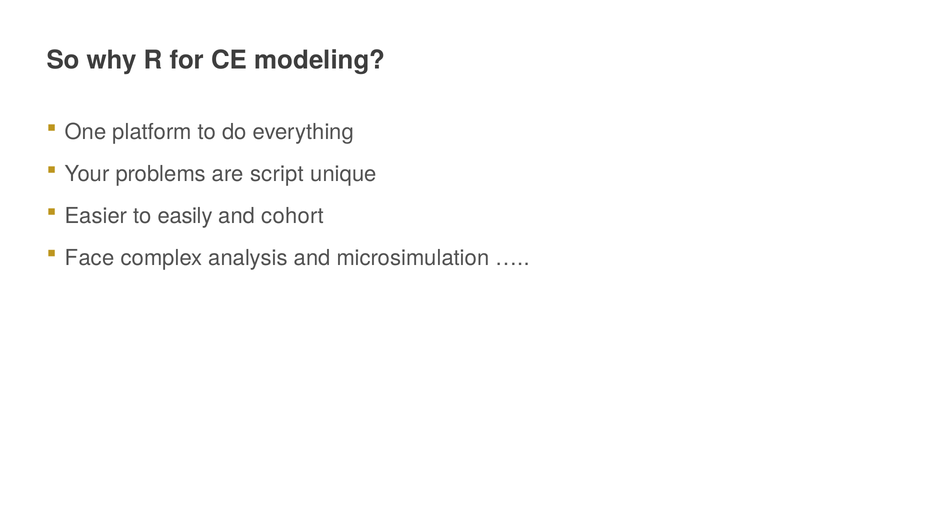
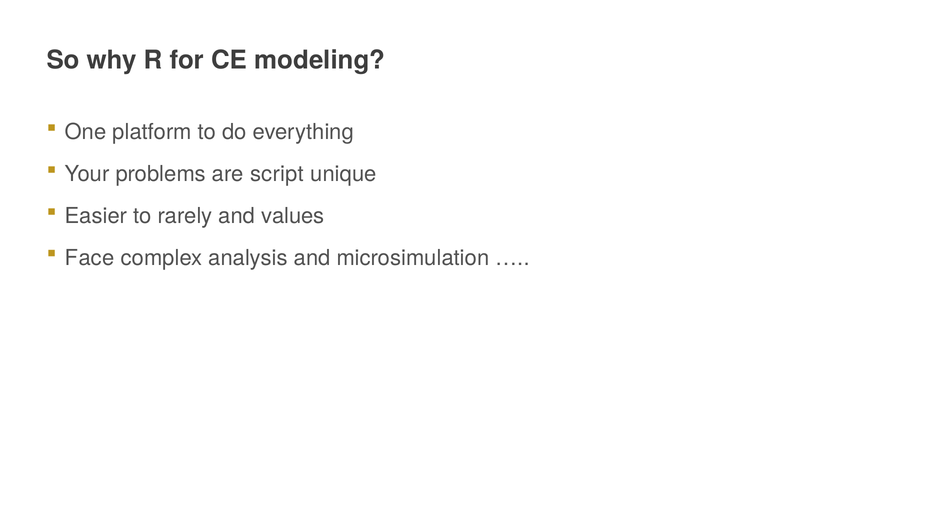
easily: easily -> rarely
cohort: cohort -> values
